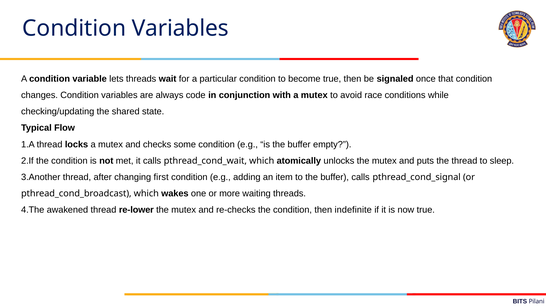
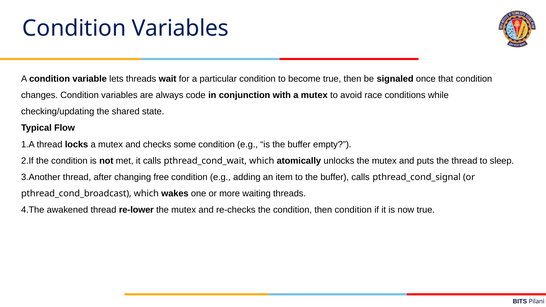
first: first -> free
then indefinite: indefinite -> condition
